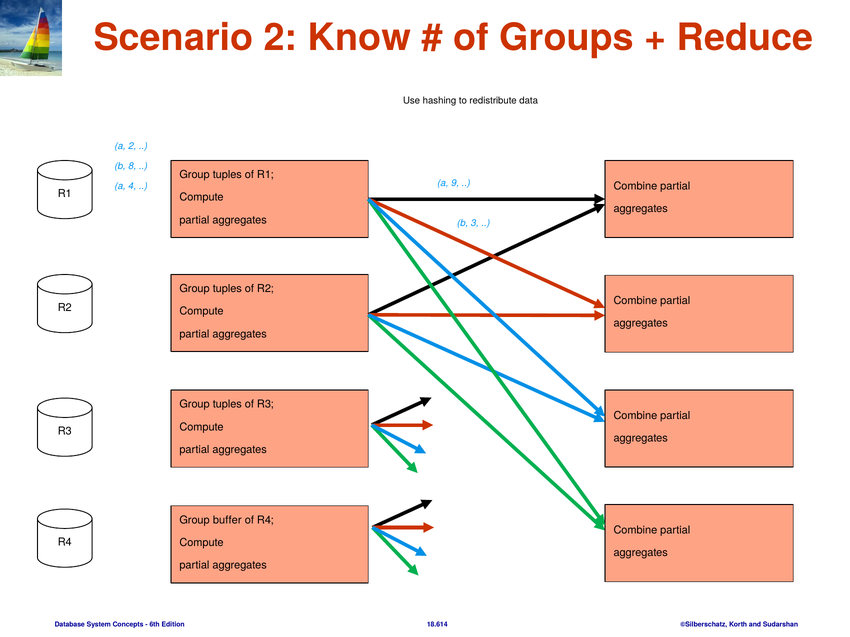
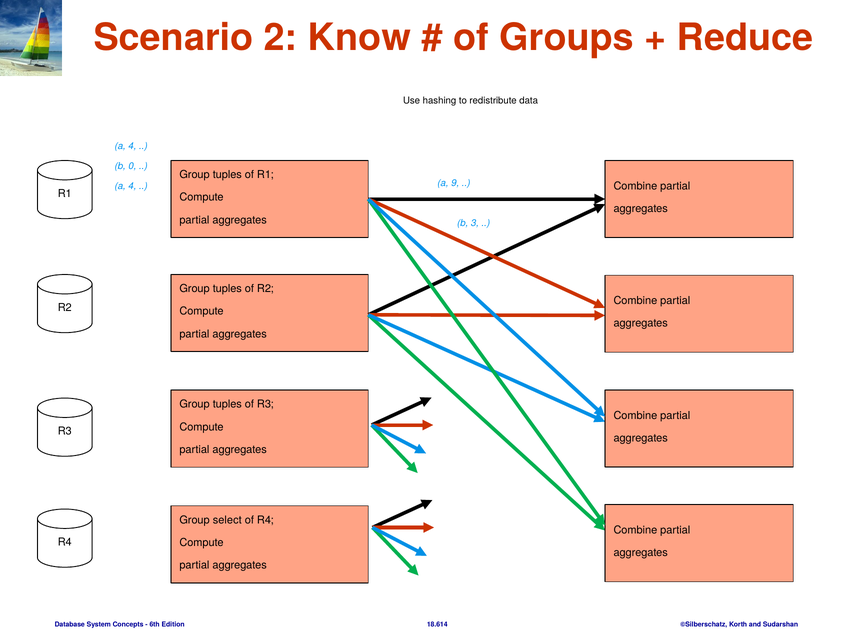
2 at (132, 146): 2 -> 4
8: 8 -> 0
buffer: buffer -> select
